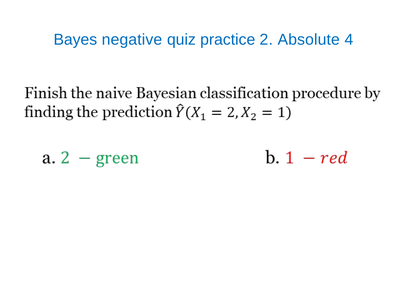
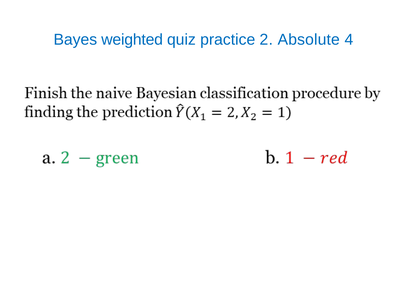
negative: negative -> weighted
